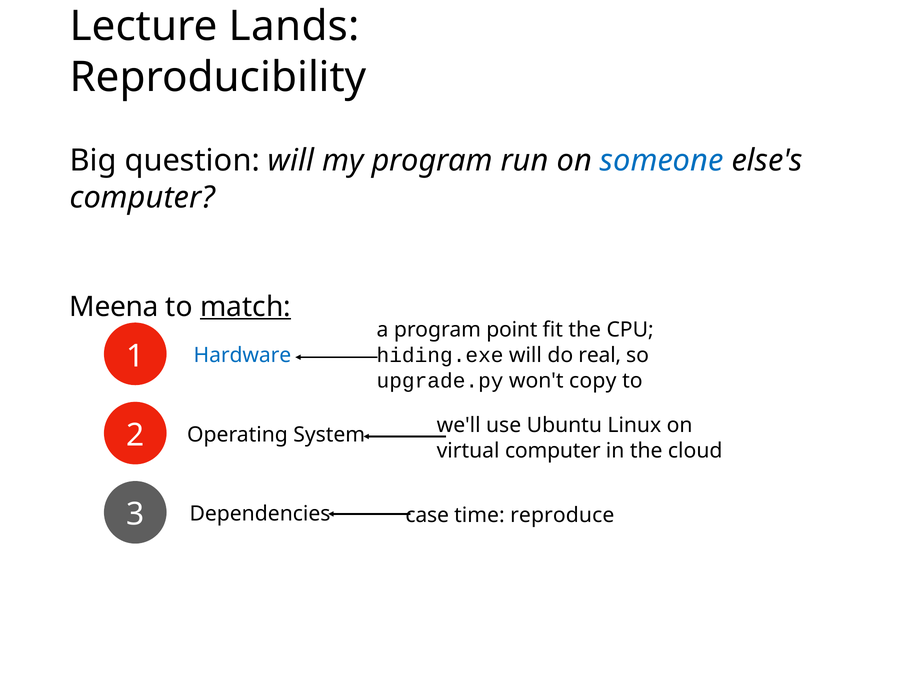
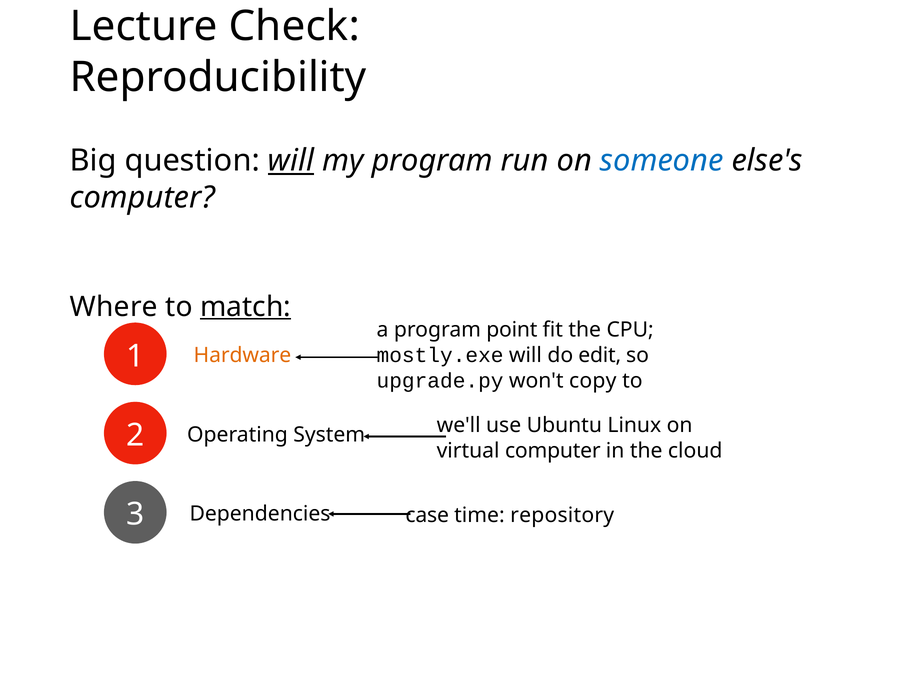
Lands: Lands -> Check
will at (291, 161) underline: none -> present
Meena: Meena -> Where
Hardware colour: blue -> orange
hiding.exe: hiding.exe -> mostly.exe
real: real -> edit
reproduce: reproduce -> repository
